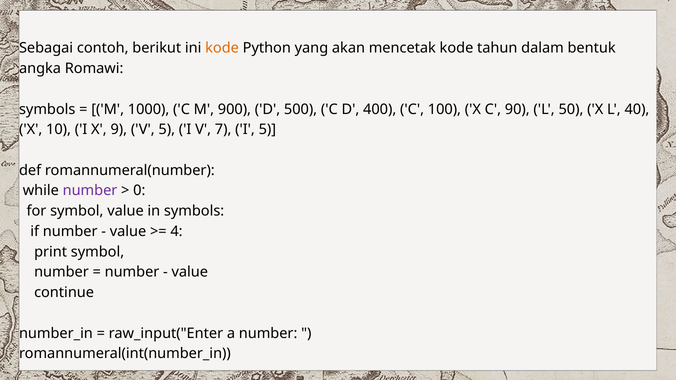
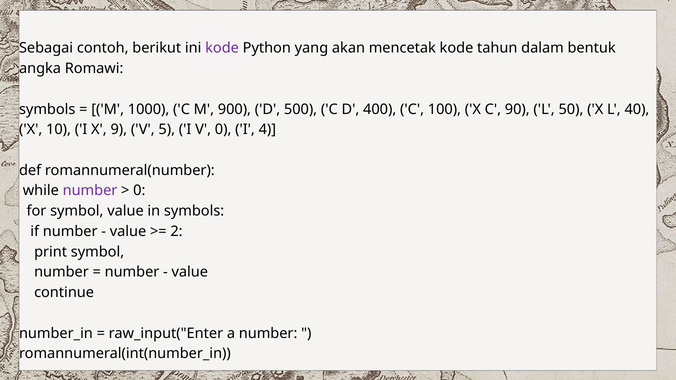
kode at (222, 48) colour: orange -> purple
V 7: 7 -> 0
I 5: 5 -> 4
4: 4 -> 2
